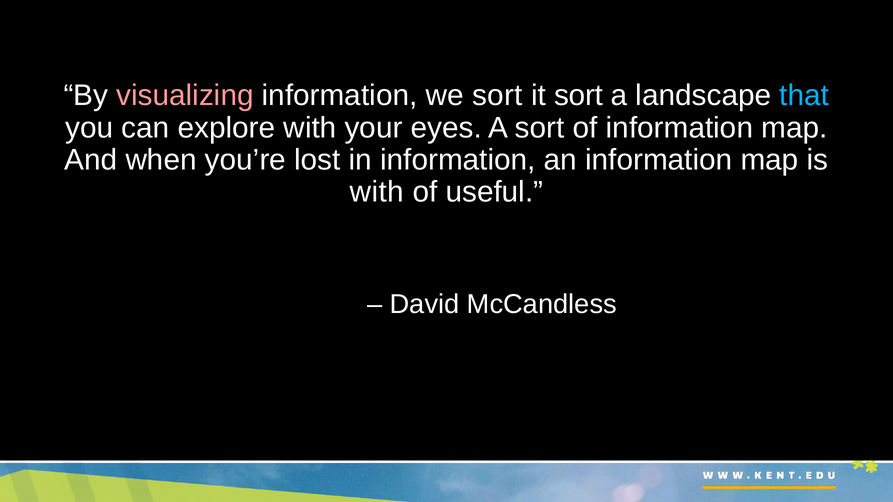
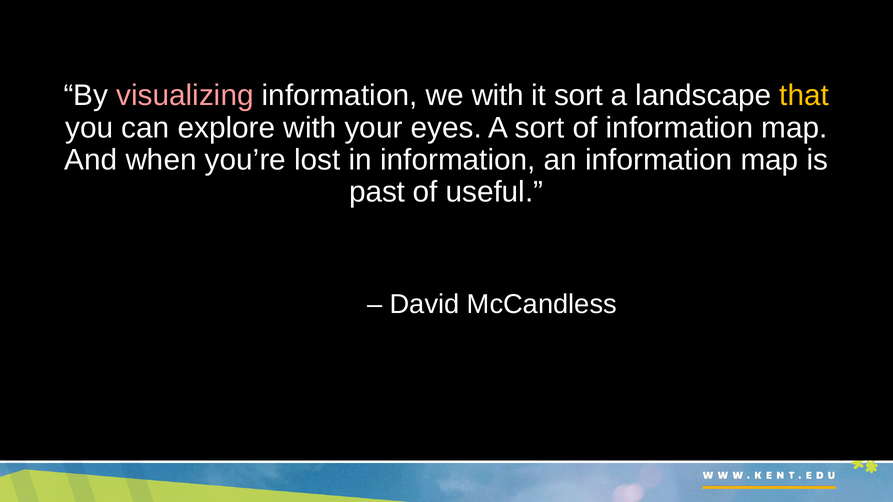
we sort: sort -> with
that colour: light blue -> yellow
with at (377, 192): with -> past
